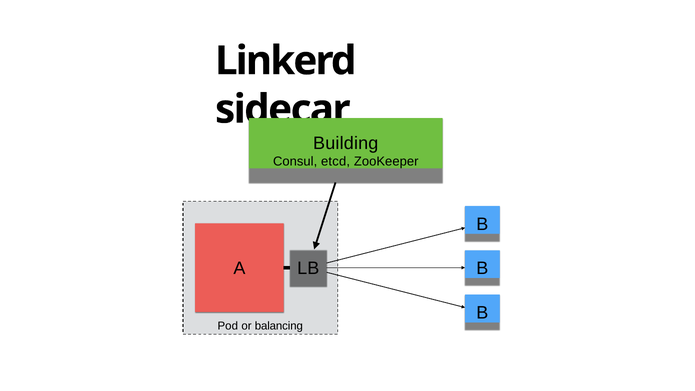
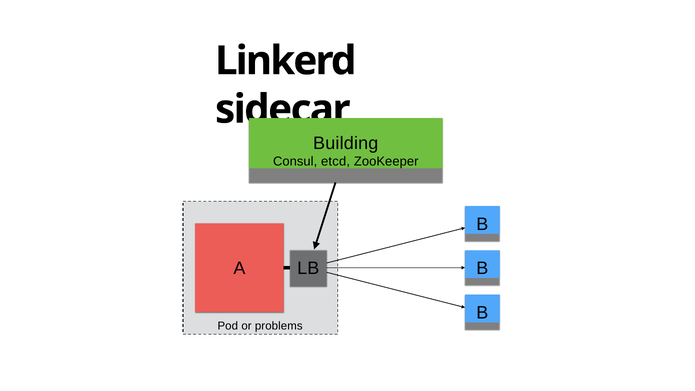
balancing: balancing -> problems
